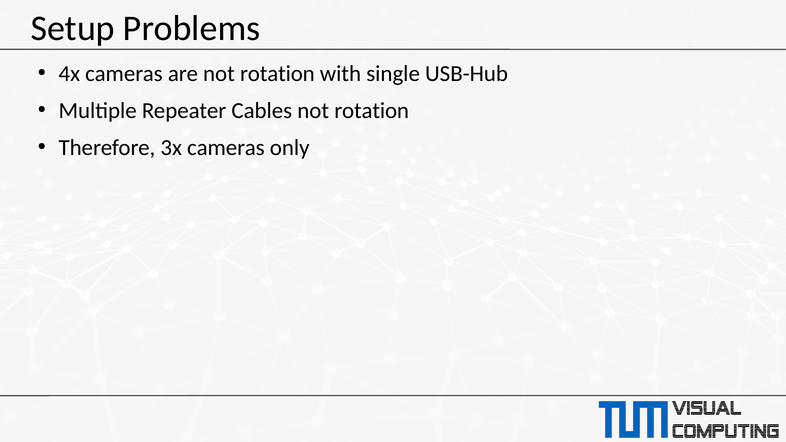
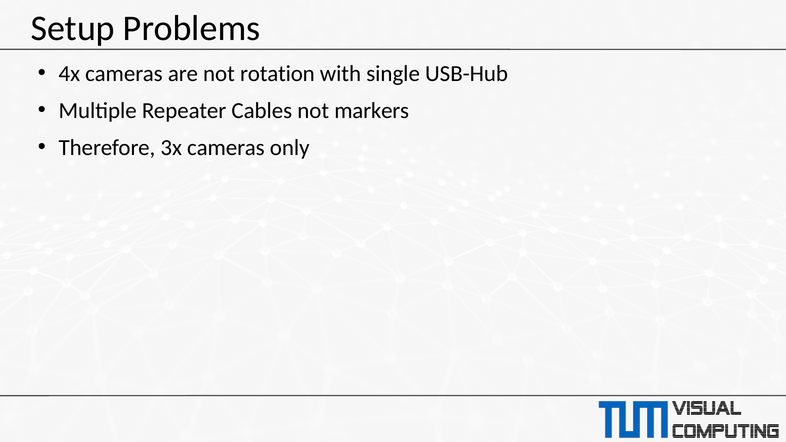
Cables not rotation: rotation -> markers
